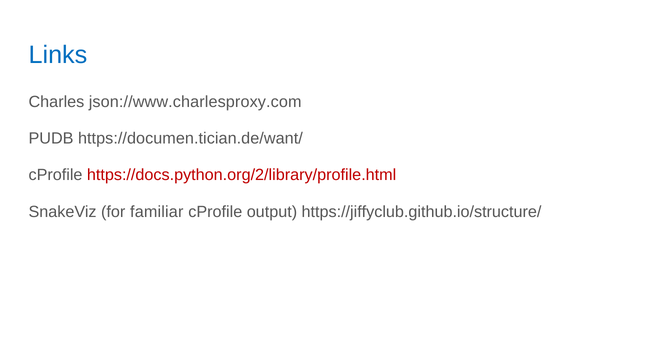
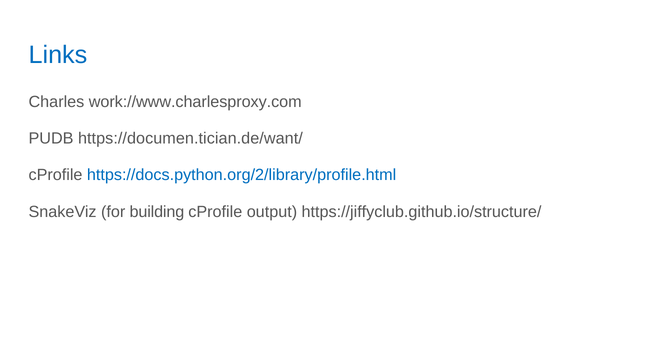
json://www.charlesproxy.com: json://www.charlesproxy.com -> work://www.charlesproxy.com
https://docs.python.org/2/library/profile.html colour: red -> blue
familiar: familiar -> building
